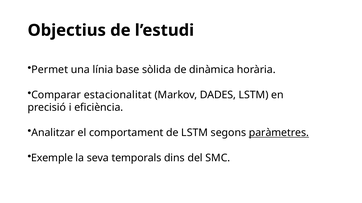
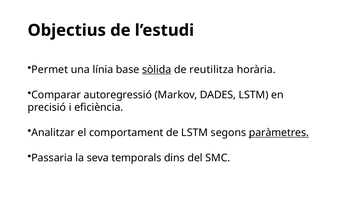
sòlida underline: none -> present
dinàmica: dinàmica -> reutilitza
estacionalitat: estacionalitat -> autoregressió
Exemple: Exemple -> Passaria
